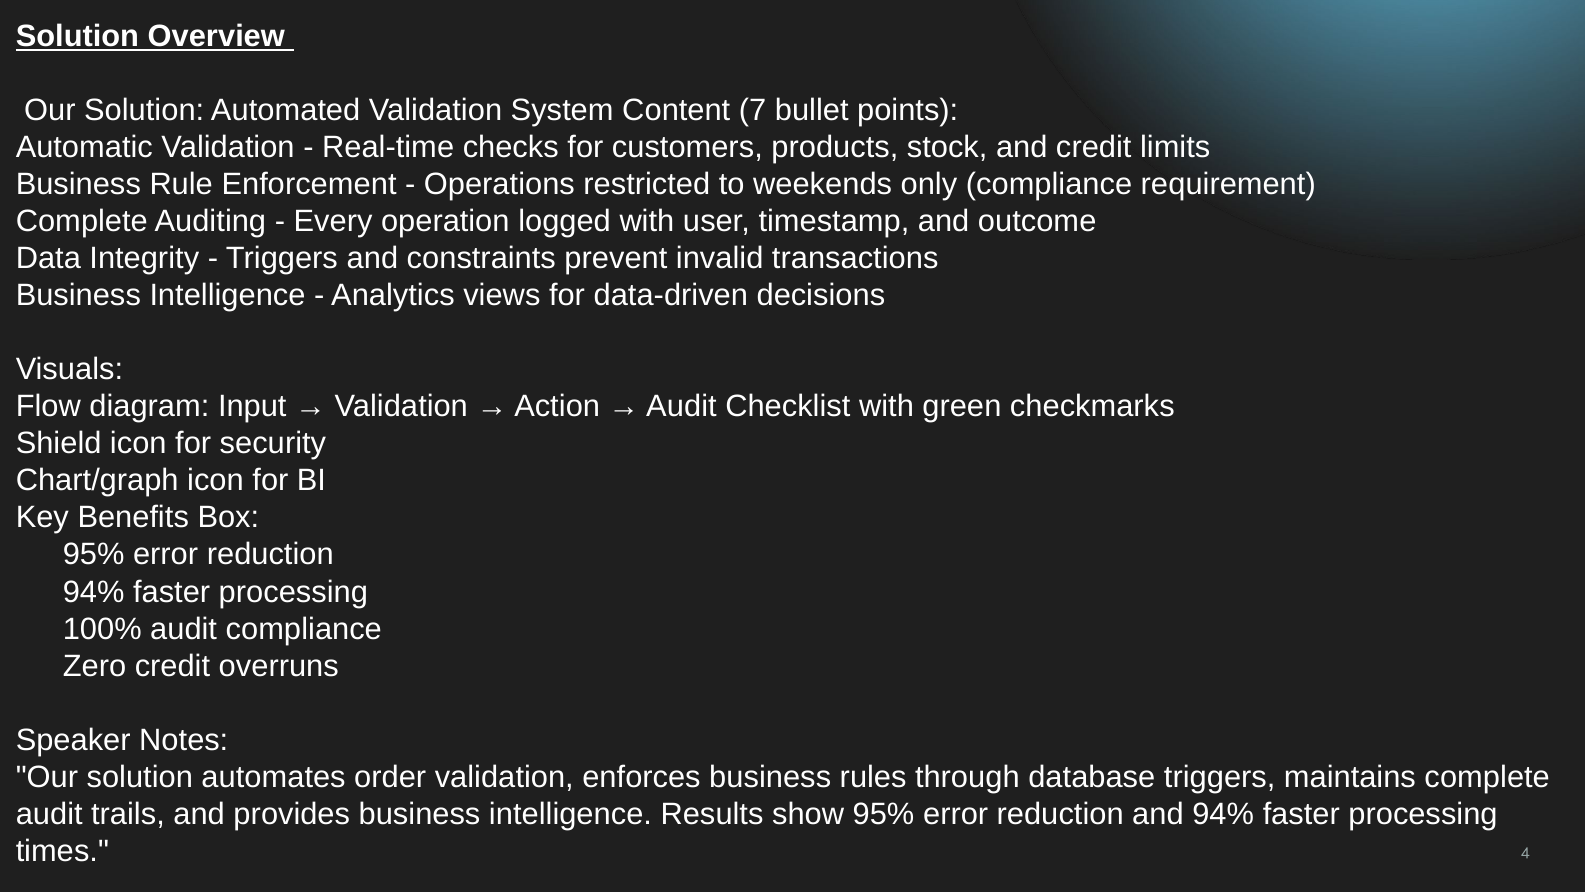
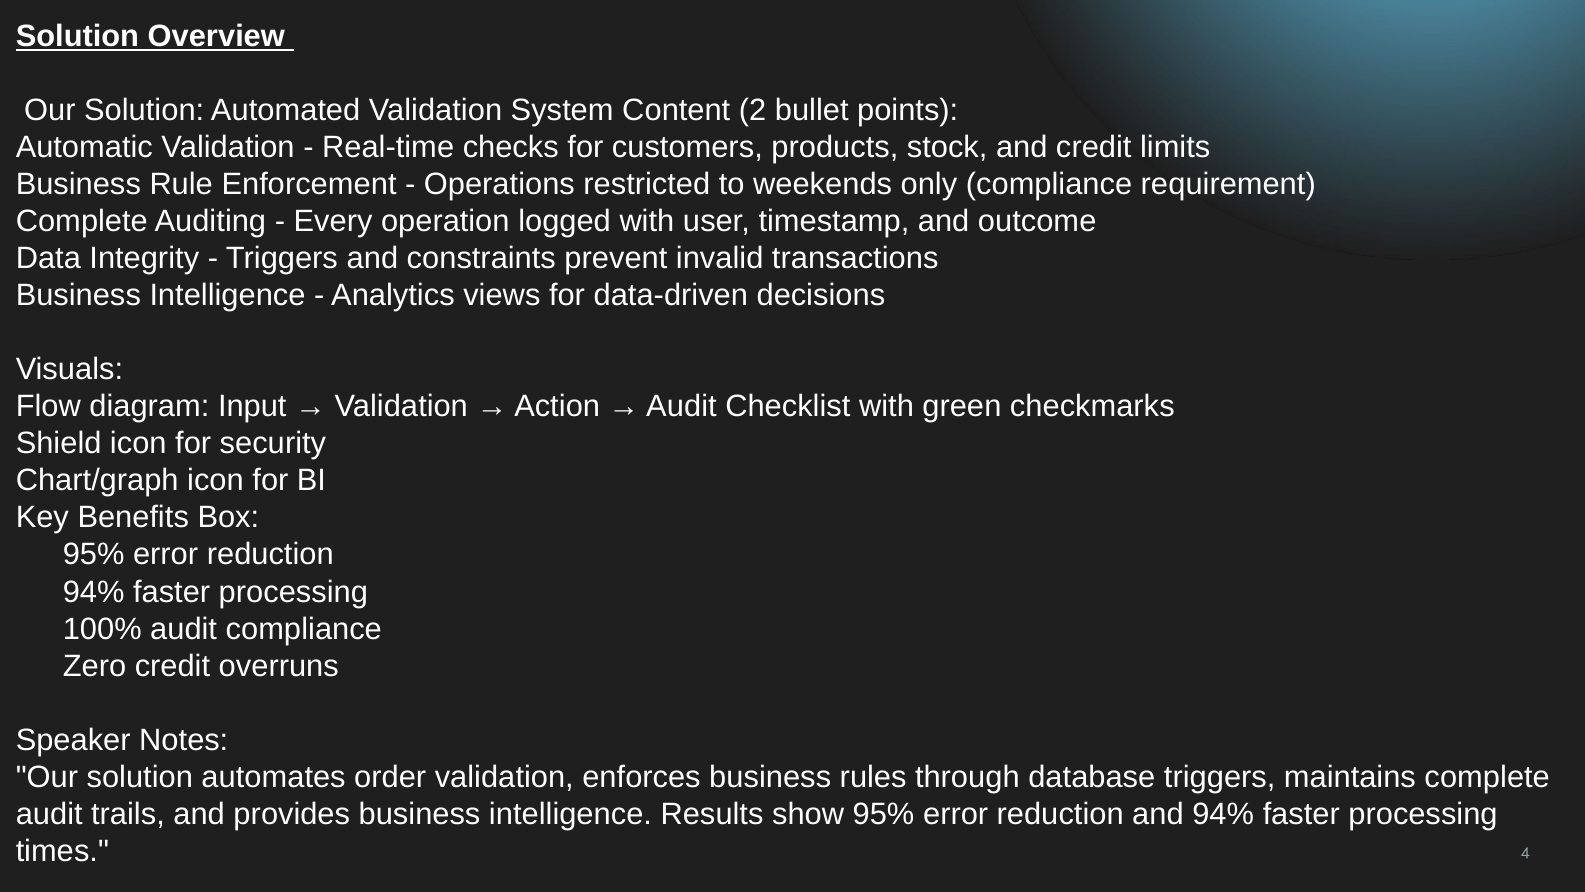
7: 7 -> 2
